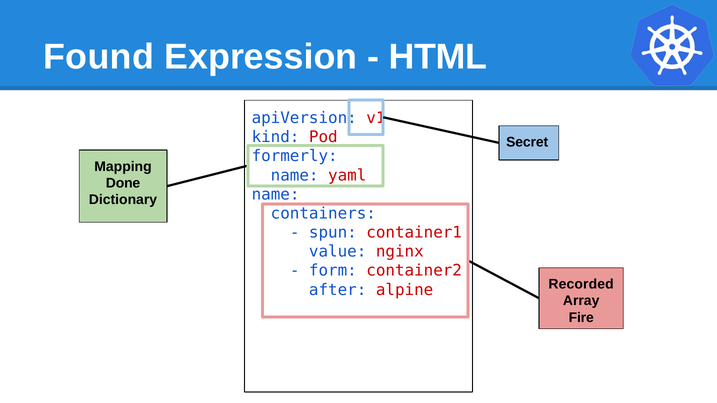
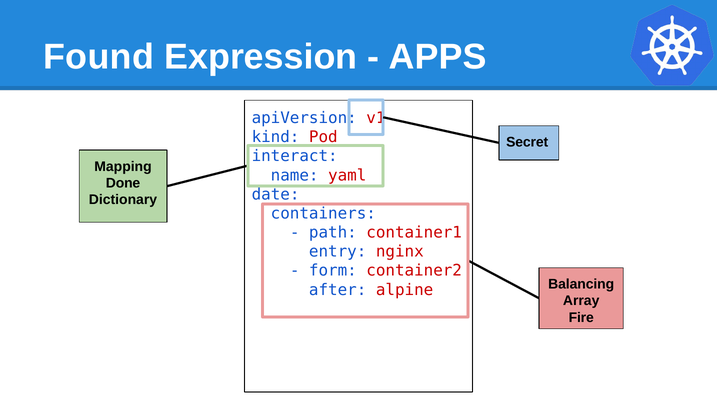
HTML: HTML -> APPS
formerly: formerly -> interact
name at (276, 195): name -> date
spun: spun -> path
value: value -> entry
Recorded: Recorded -> Balancing
